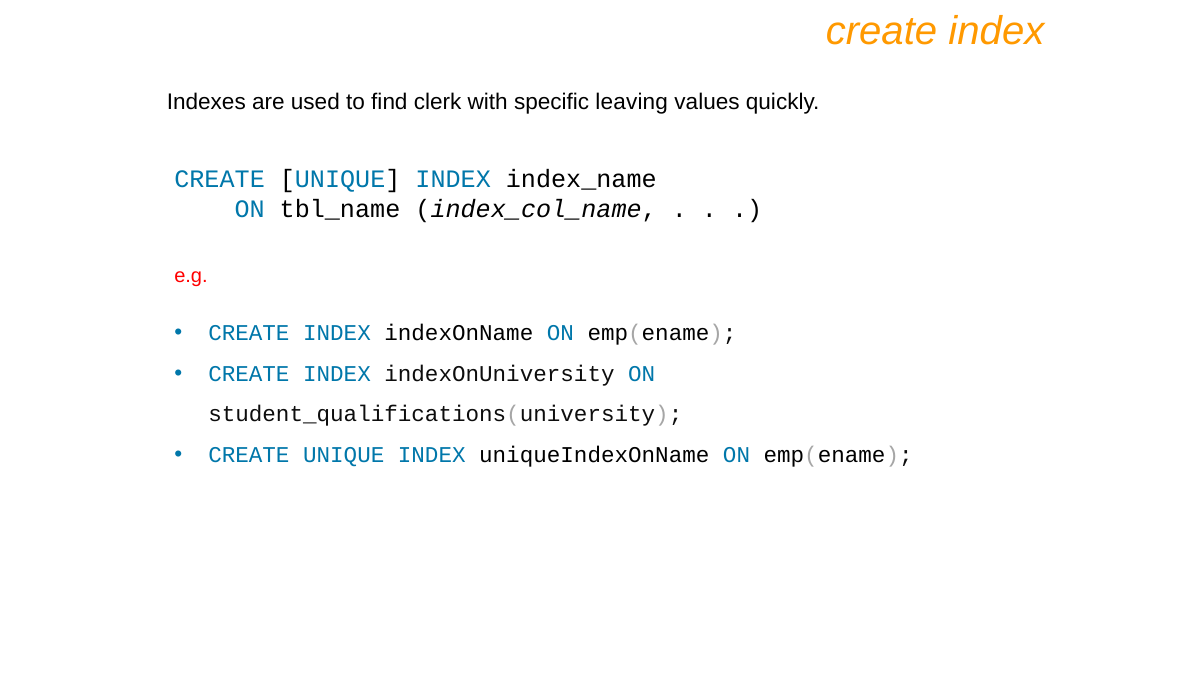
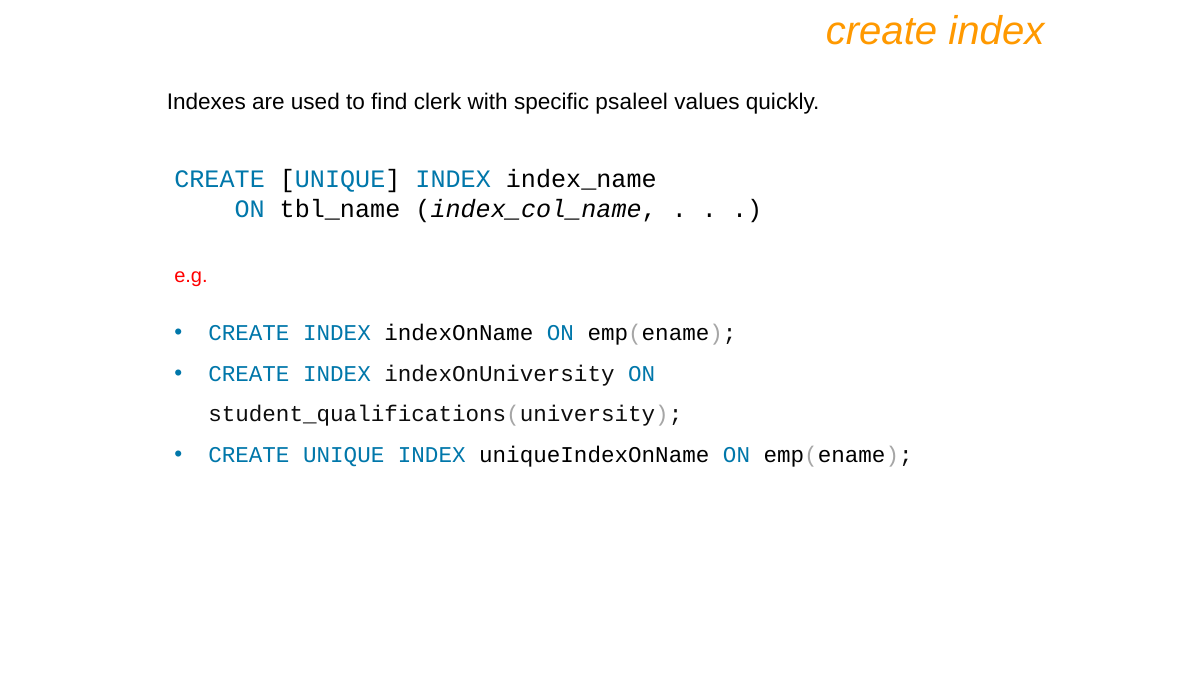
leaving: leaving -> psaleel
